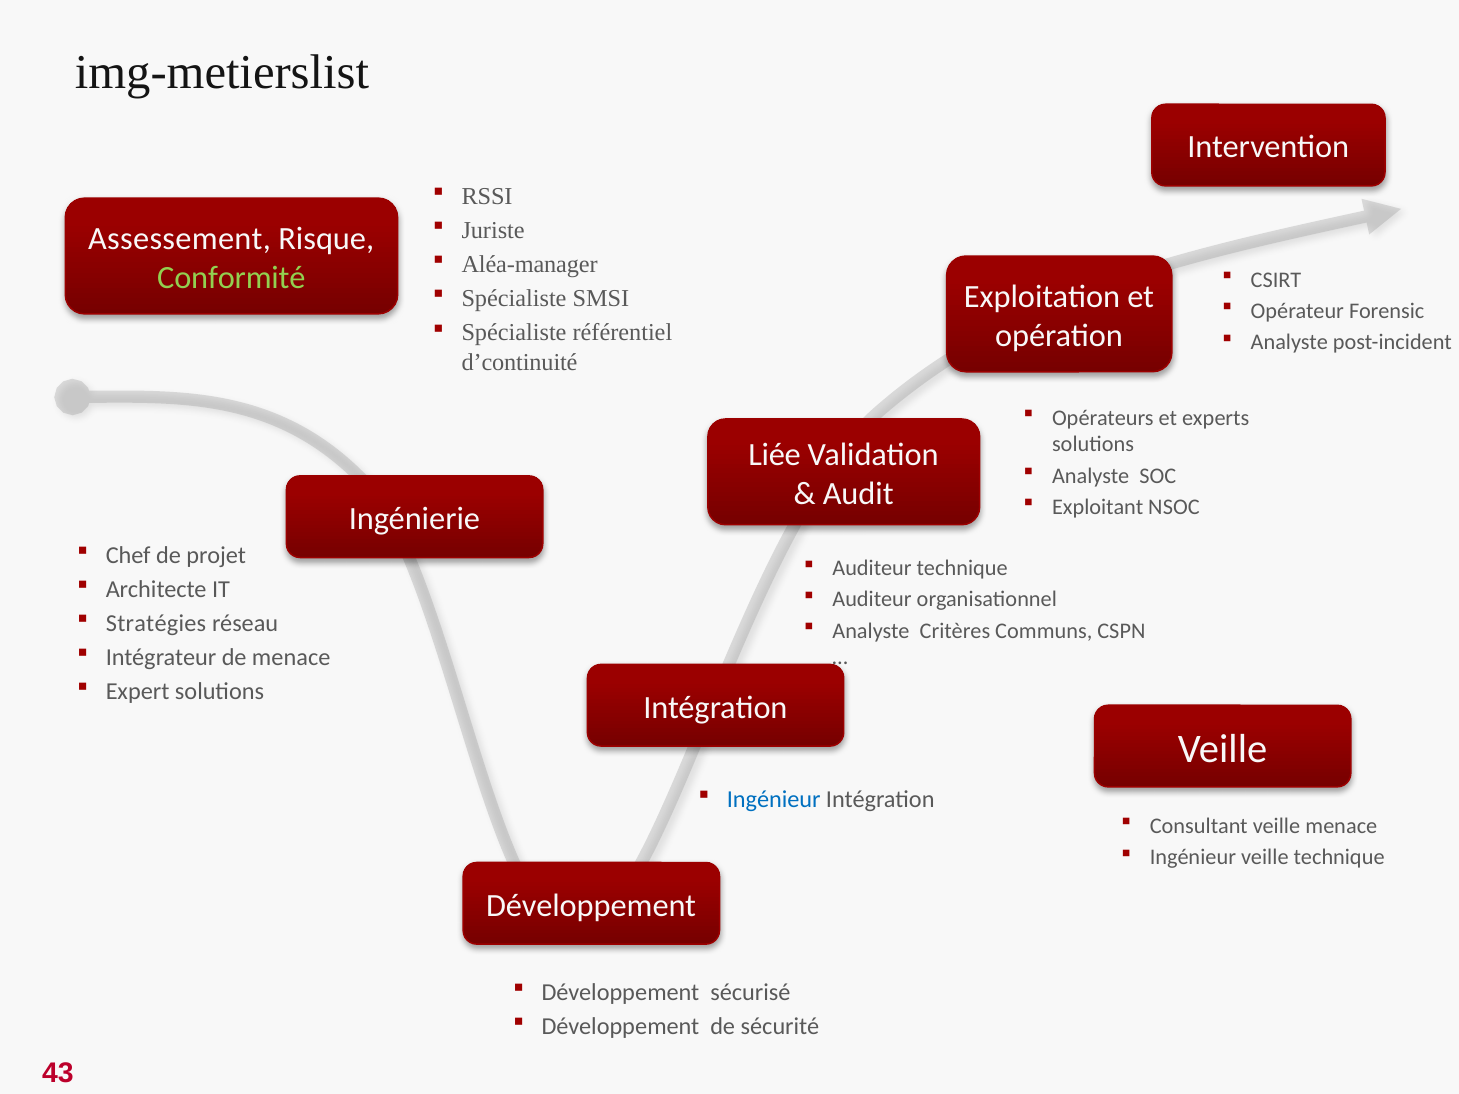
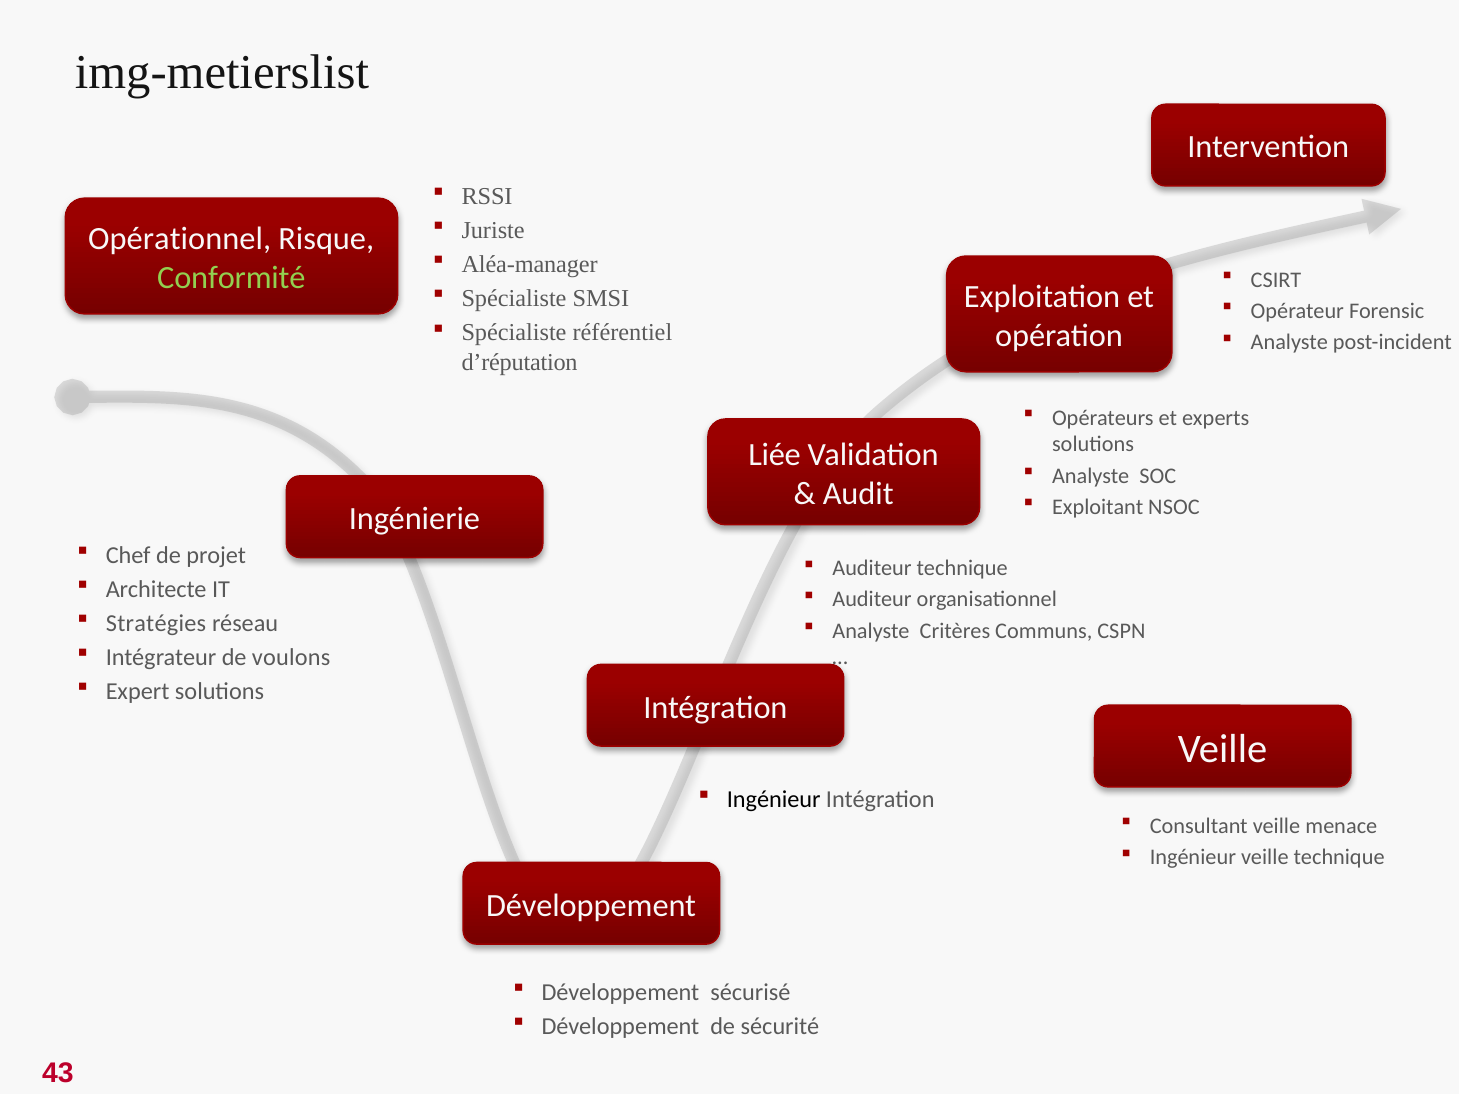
Assessement: Assessement -> Opérationnel
d’continuité: d’continuité -> d’réputation
de menace: menace -> voulons
Ingénieur at (774, 800) colour: blue -> black
